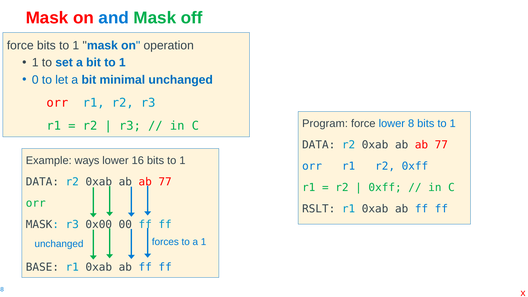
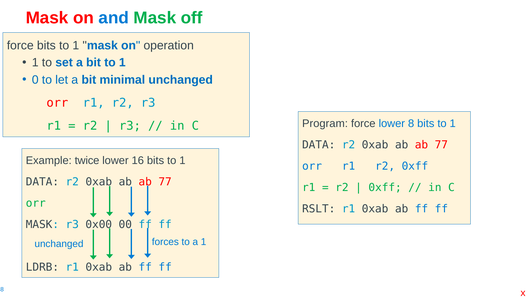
ways: ways -> twice
BASE: BASE -> LDRB
